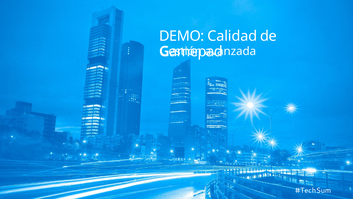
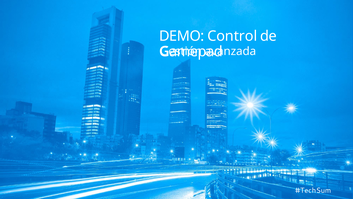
Calidad: Calidad -> Control
